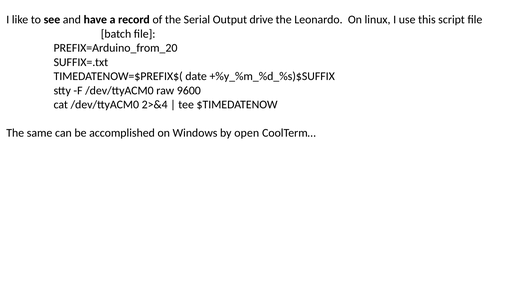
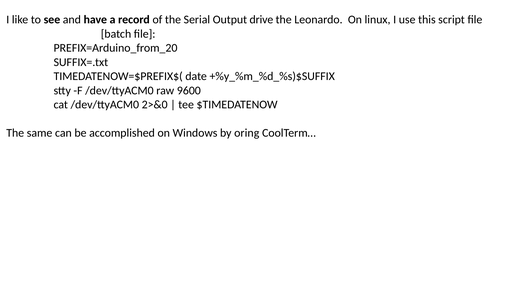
2>&4: 2>&4 -> 2>&0
open: open -> oring
